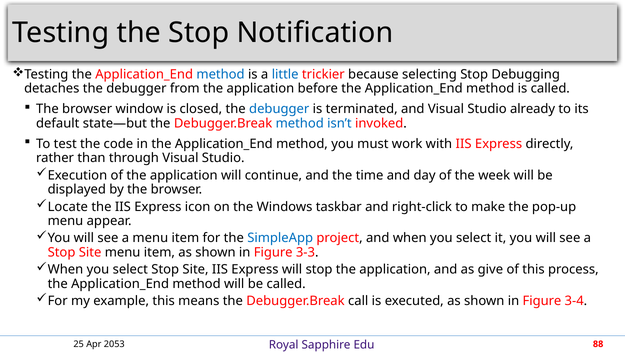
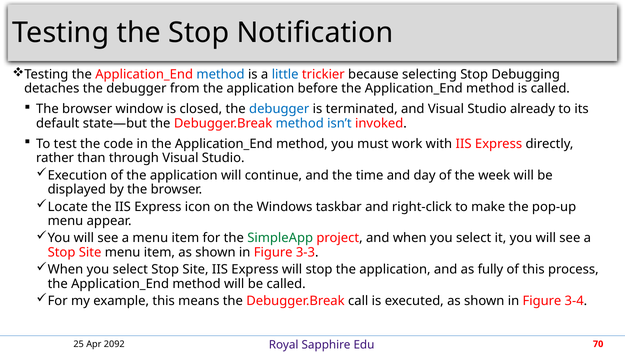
SimpleApp colour: blue -> green
give: give -> fully
2053: 2053 -> 2092
88: 88 -> 70
